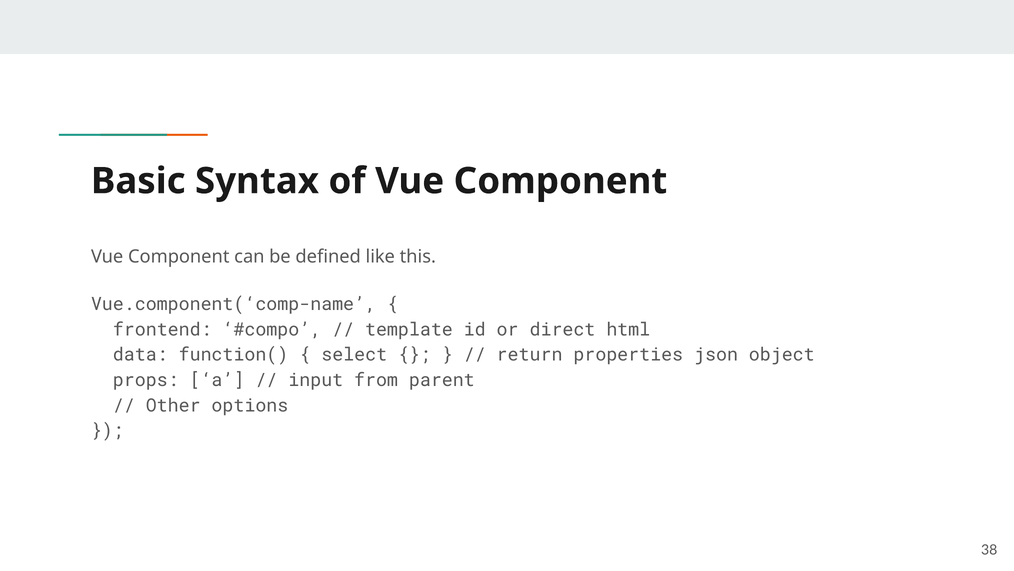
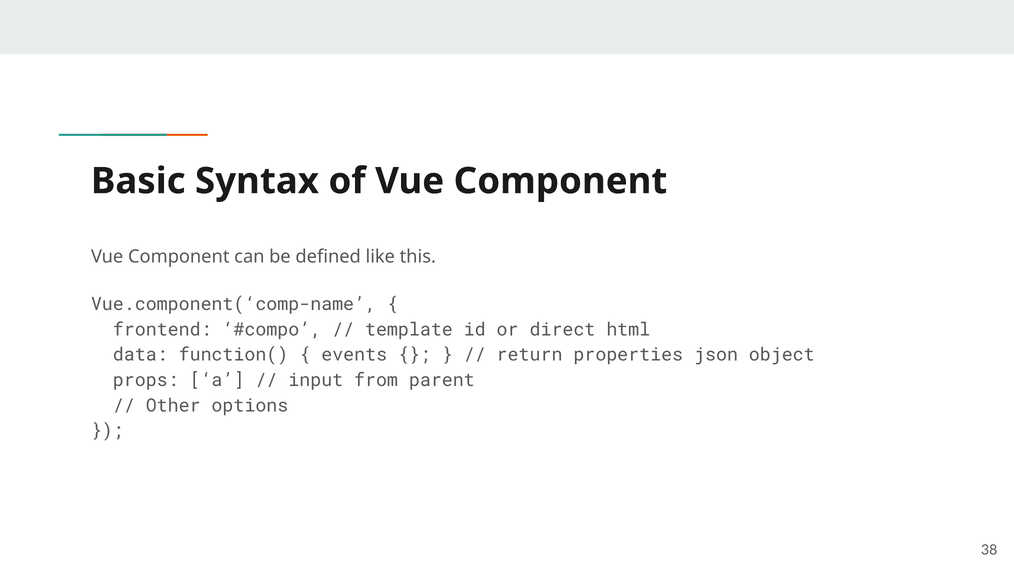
select: select -> events
